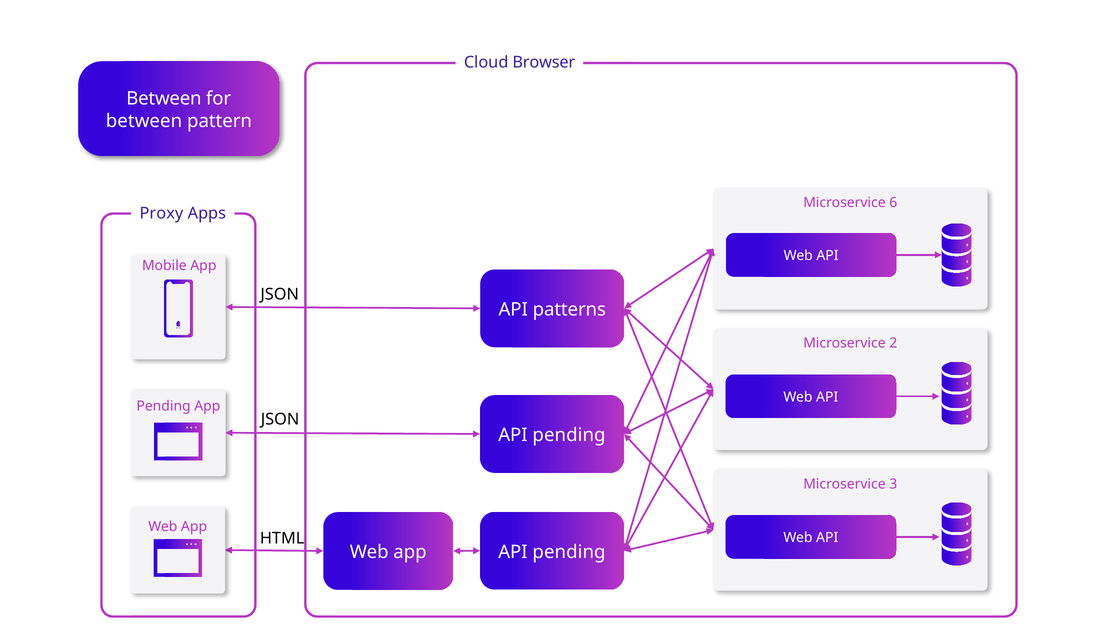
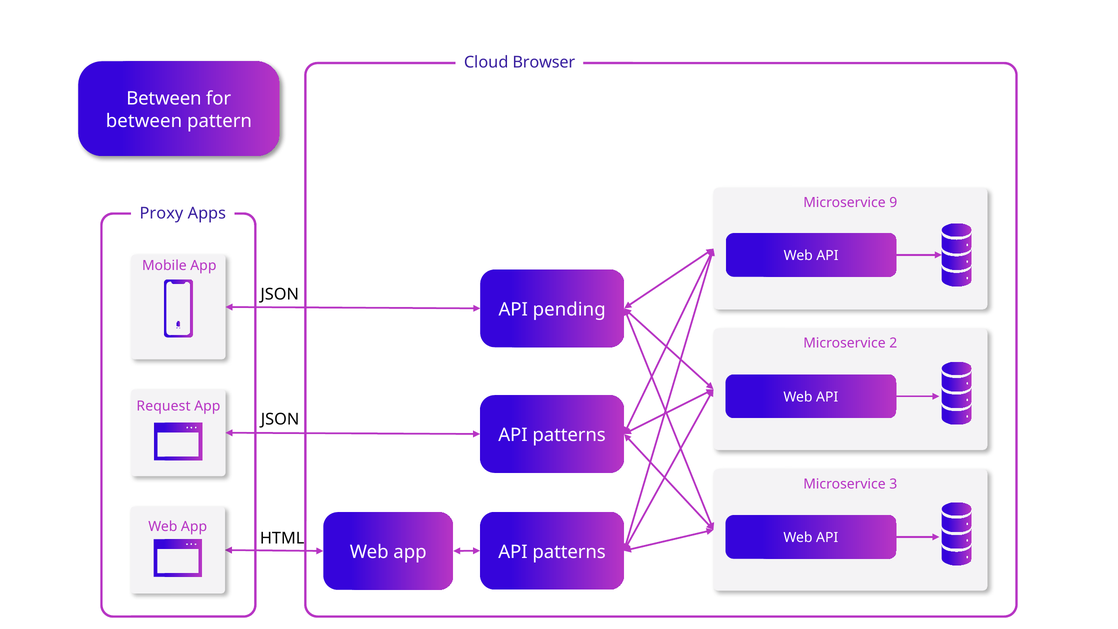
6: 6 -> 9
patterns: patterns -> pending
Pending at (164, 406): Pending -> Request
pending at (569, 435): pending -> patterns
pending at (569, 552): pending -> patterns
